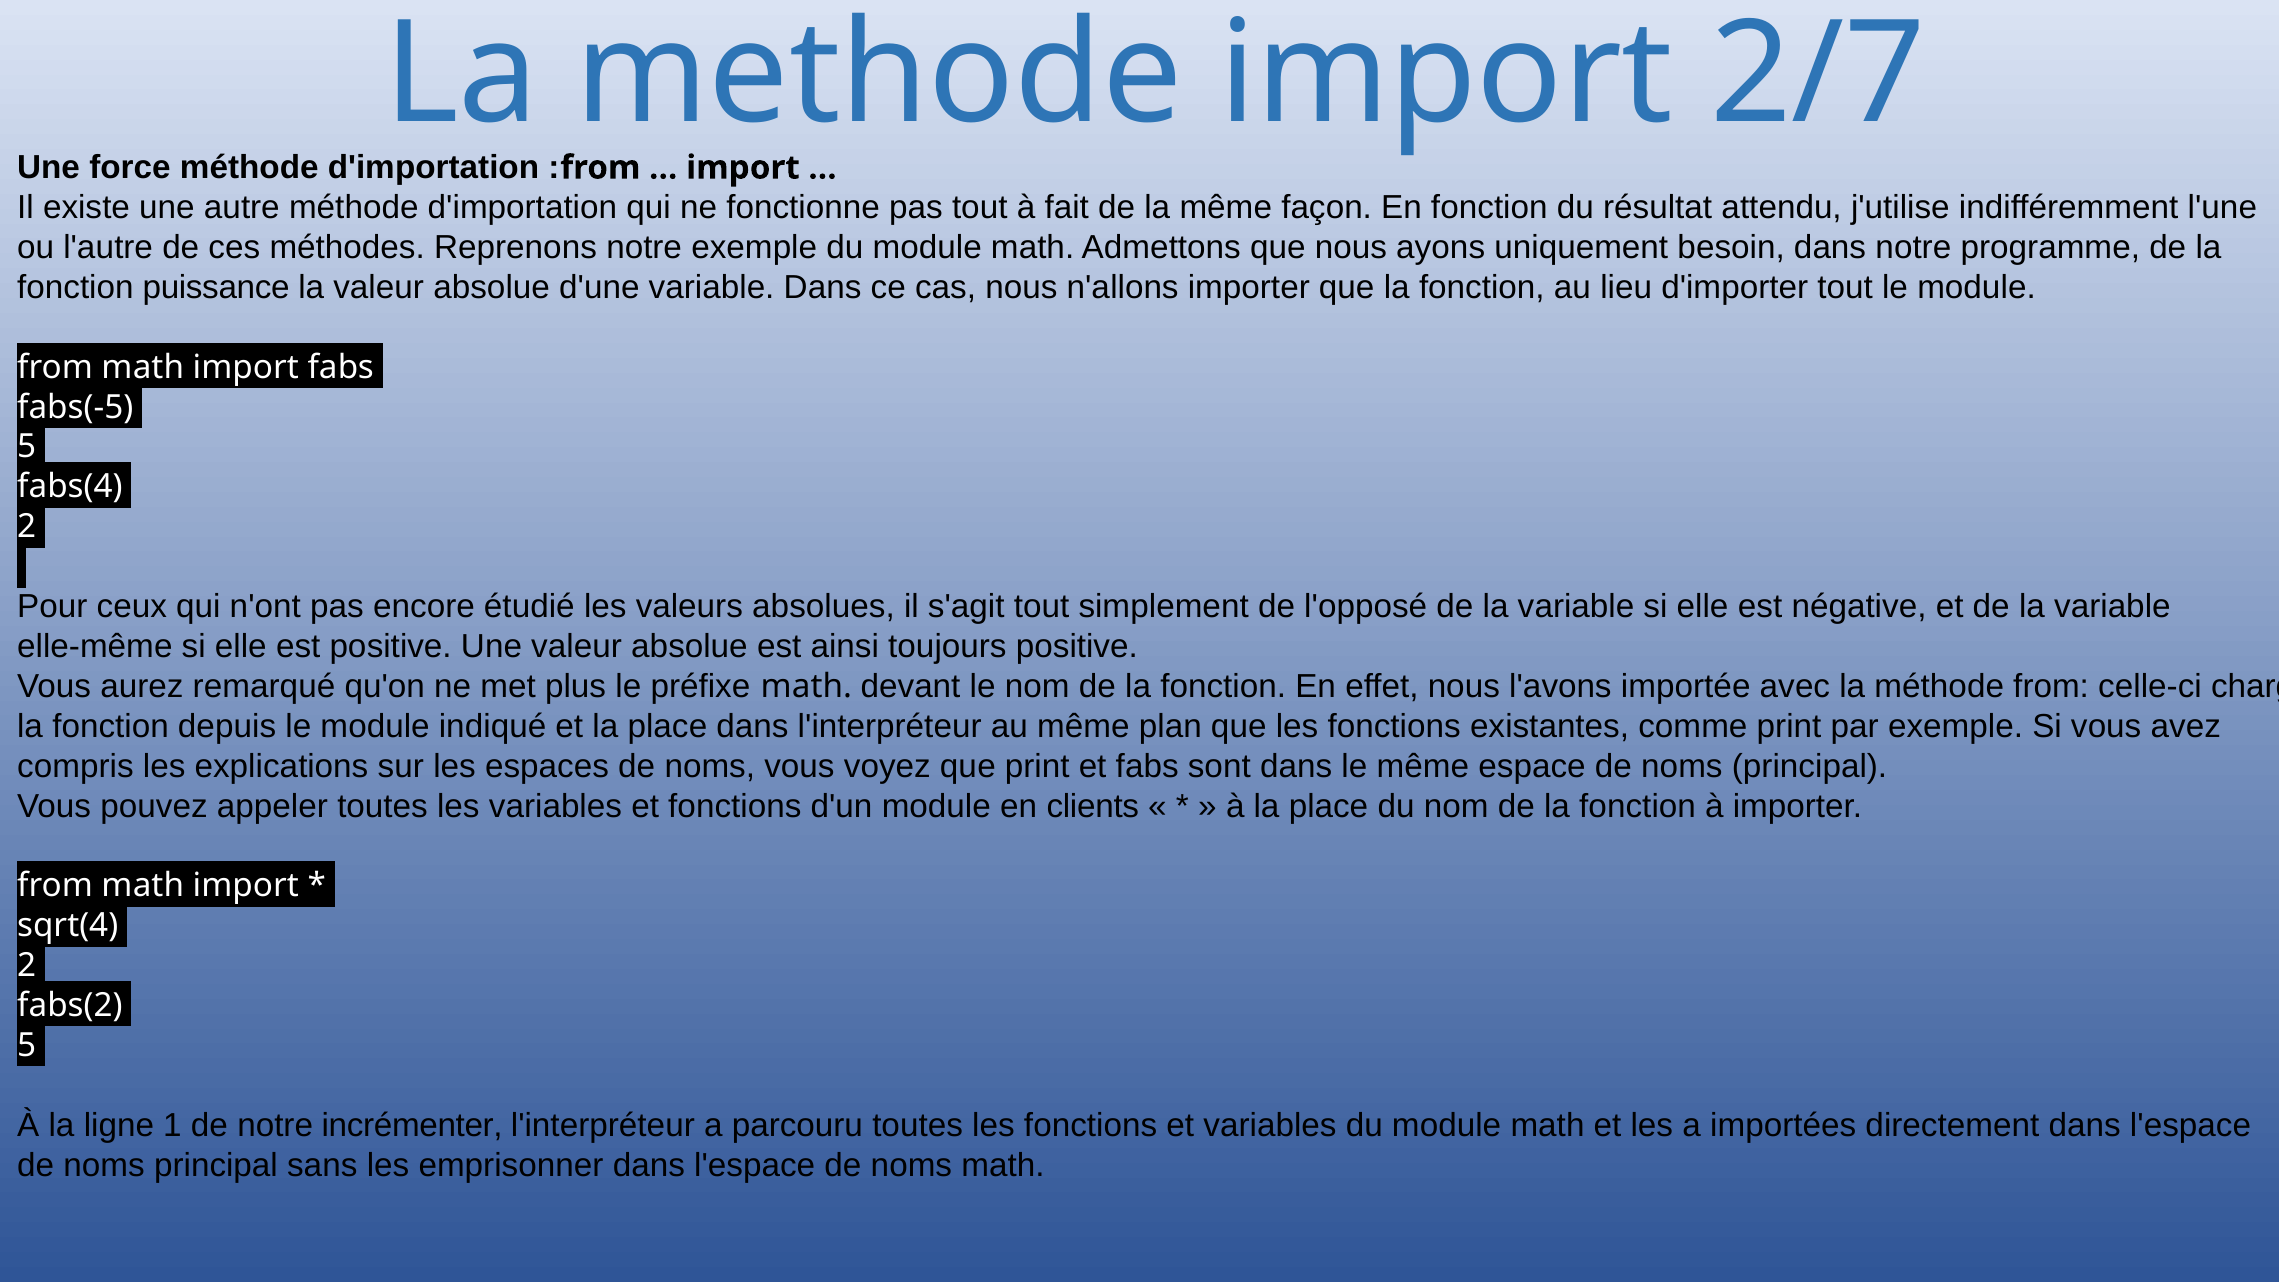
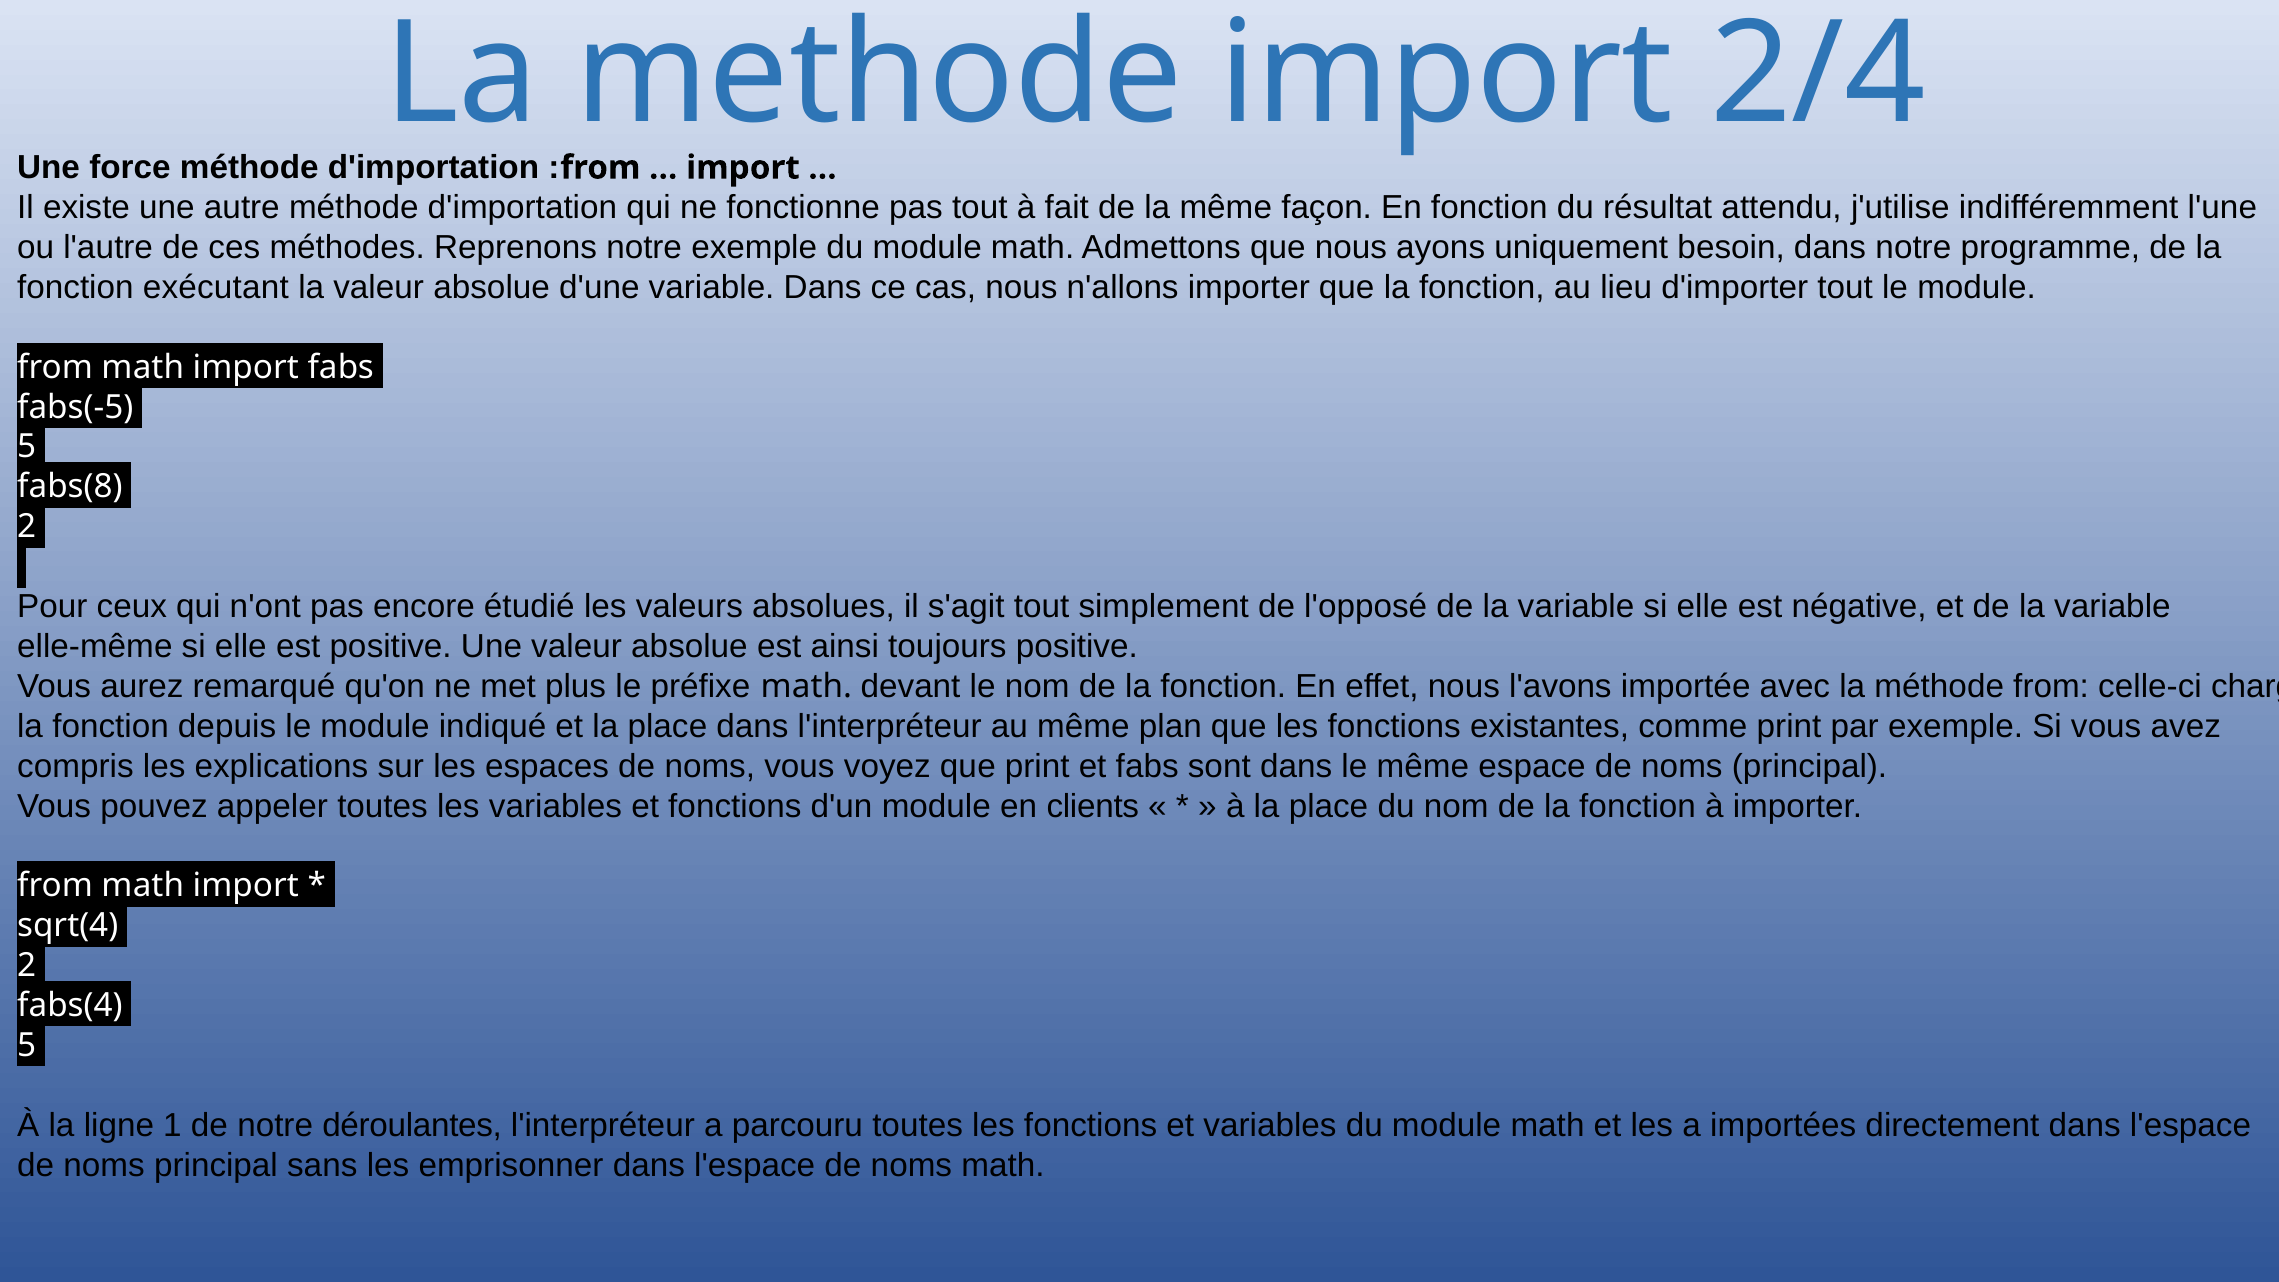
2/7: 2/7 -> 2/4
puissance: puissance -> exécutant
fabs(4: fabs(4 -> fabs(8
fabs(2: fabs(2 -> fabs(4
incrémenter: incrémenter -> déroulantes
